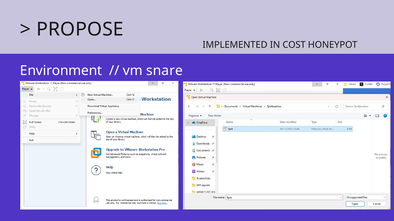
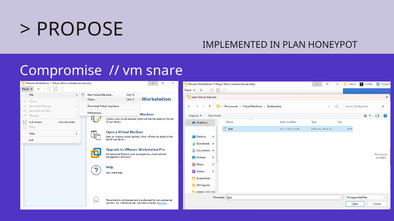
COST: COST -> PLAN
Environment: Environment -> Compromise
